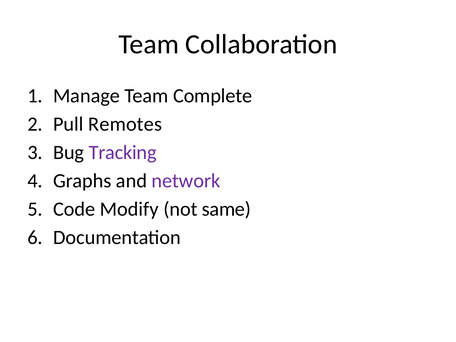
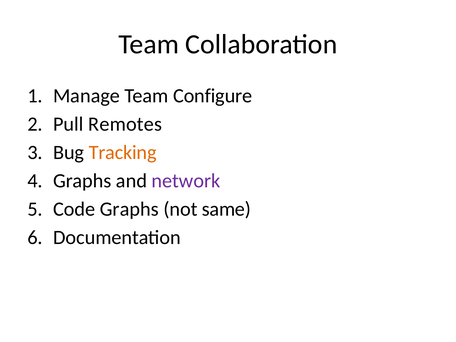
Complete: Complete -> Configure
Tracking colour: purple -> orange
Code Modify: Modify -> Graphs
